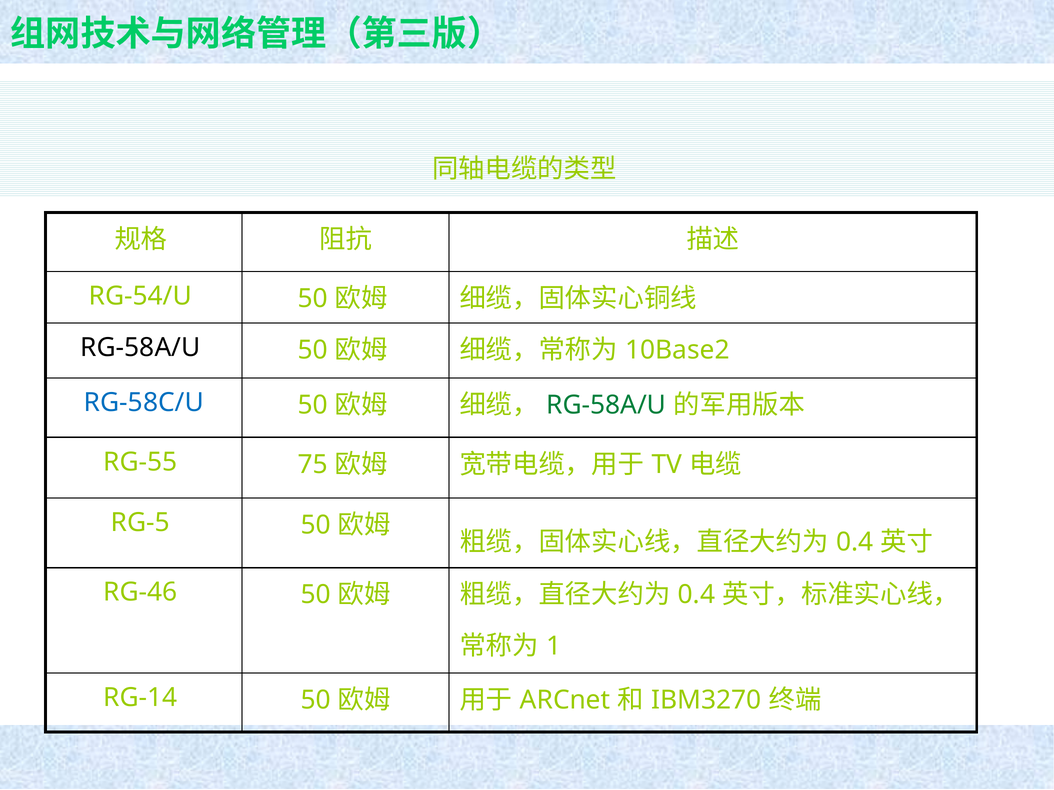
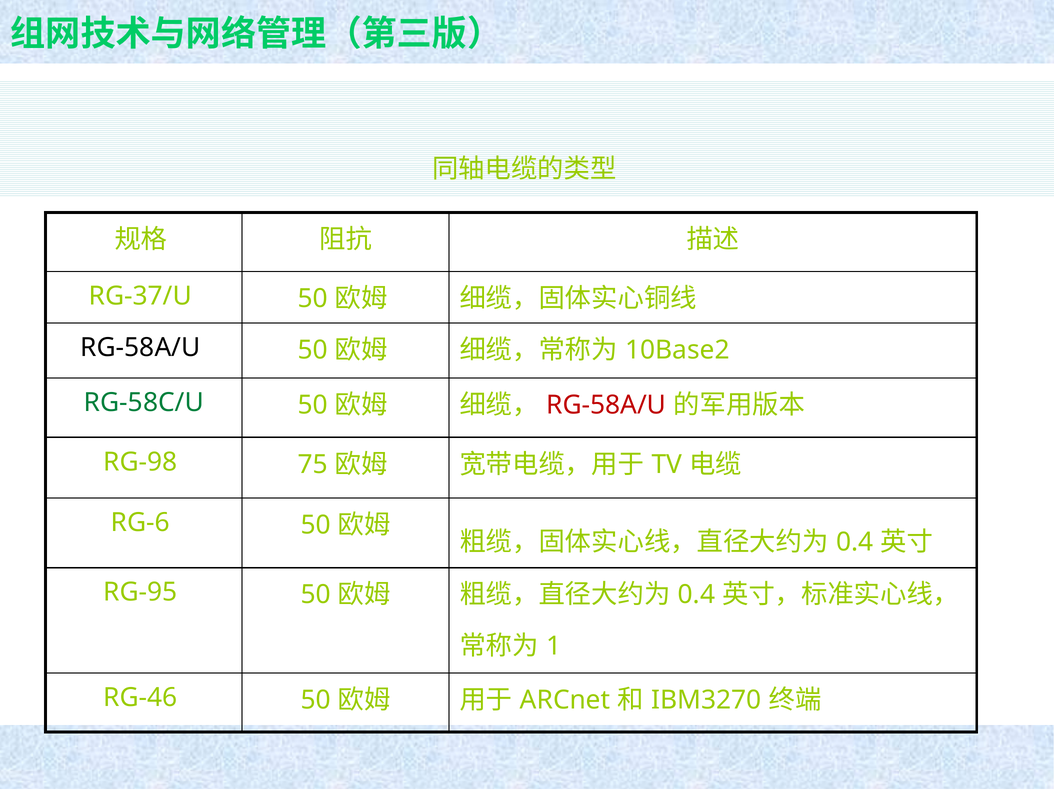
RG-54/U: RG-54/U -> RG-37/U
RG-58C/U colour: blue -> green
RG-58A/U at (606, 406) colour: green -> red
RG-55: RG-55 -> RG-98
RG-5: RG-5 -> RG-6
RG-46: RG-46 -> RG-95
RG-14: RG-14 -> RG-46
